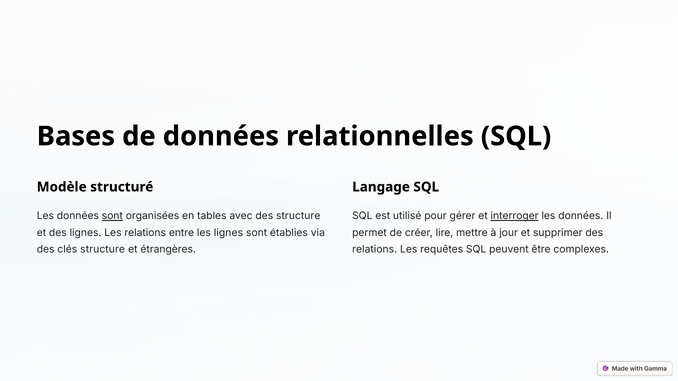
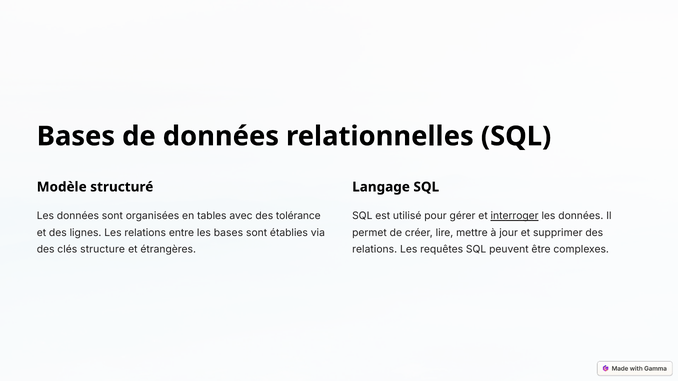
sont at (112, 216) underline: present -> none
des structure: structure -> tolérance
les lignes: lignes -> bases
